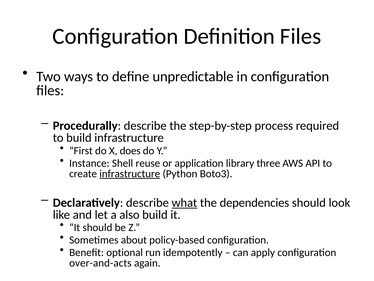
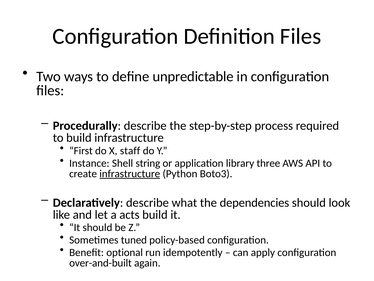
does: does -> staff
reuse: reuse -> string
what underline: present -> none
also: also -> acts
about: about -> tuned
over-and-acts: over-and-acts -> over-and-built
